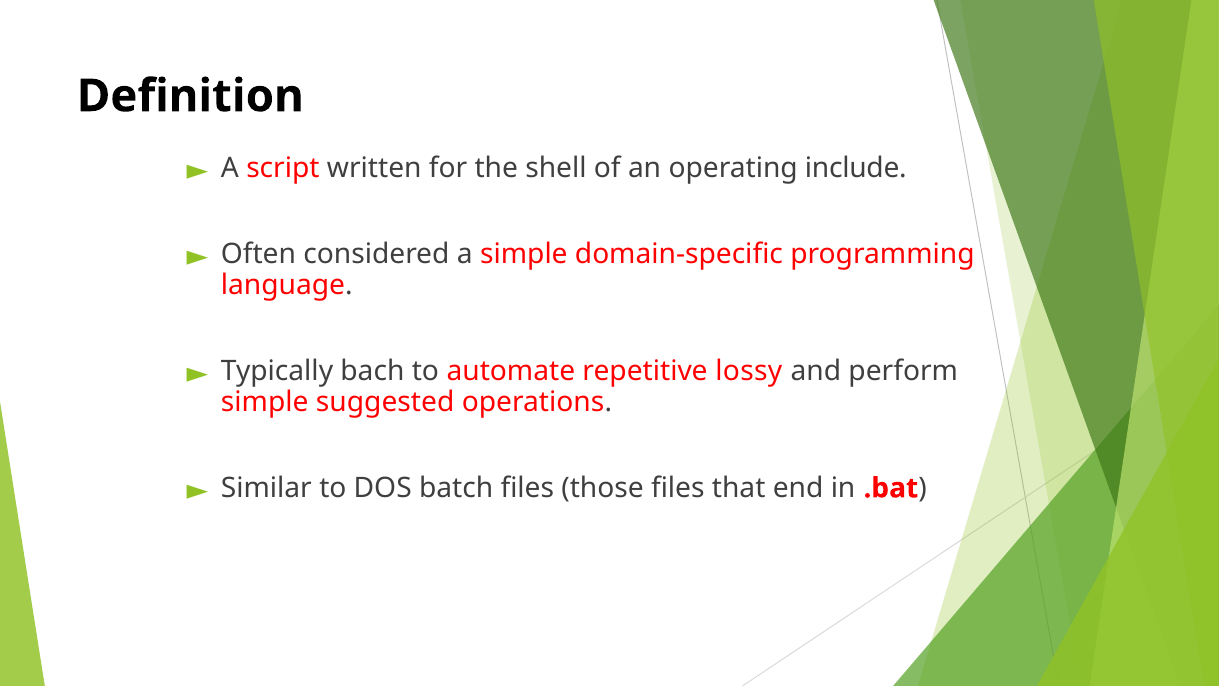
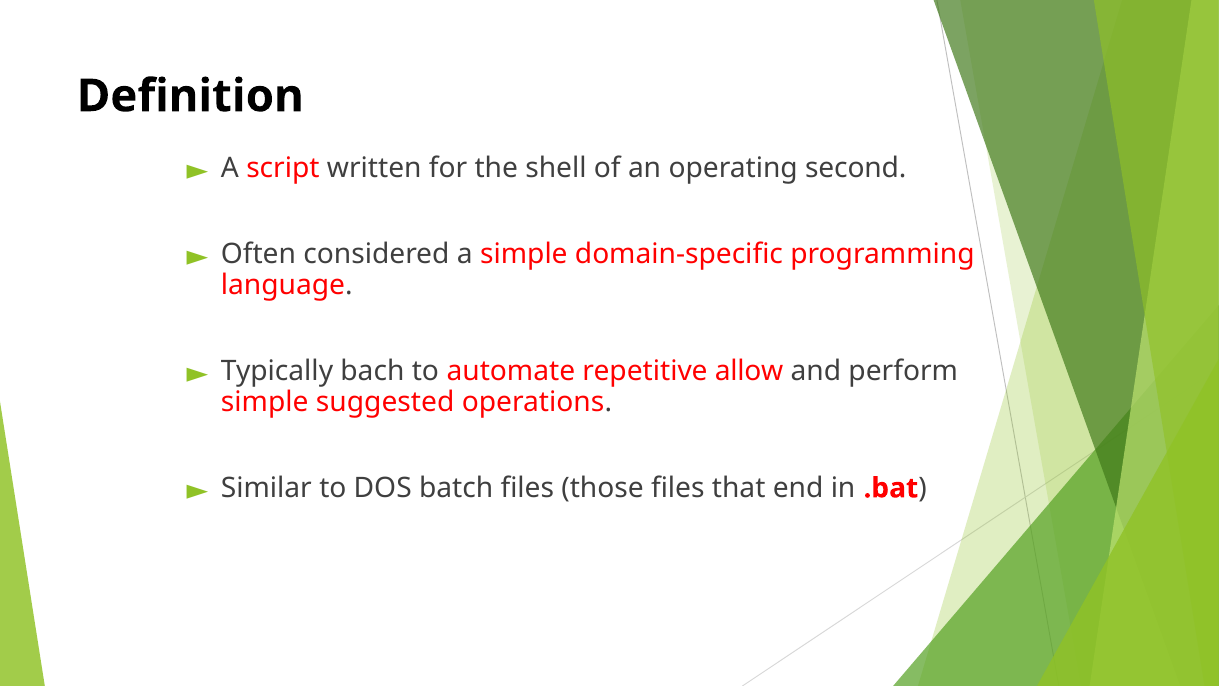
include: include -> second
lossy: lossy -> allow
